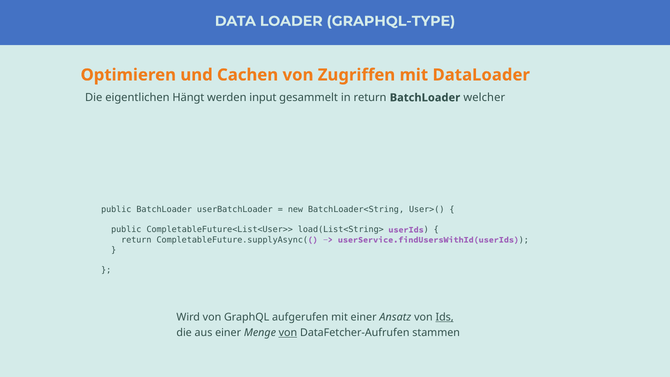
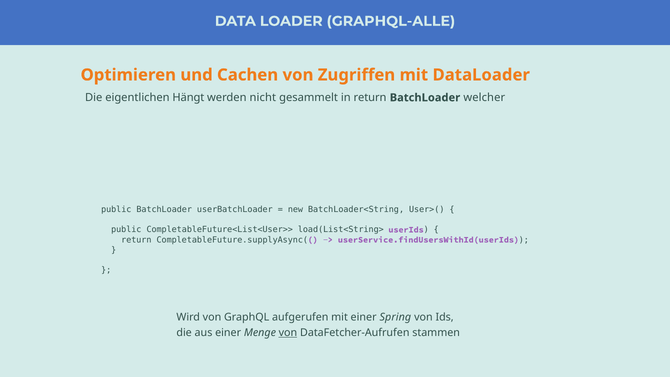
GRAPHQL-TYPE: GRAPHQL-TYPE -> GRAPHQL-ALLE
input: input -> nicht
Ansatz: Ansatz -> Spring
Ids underline: present -> none
